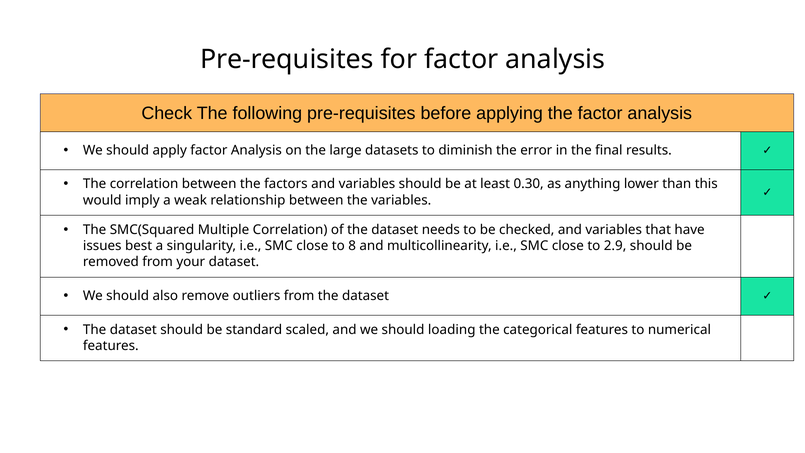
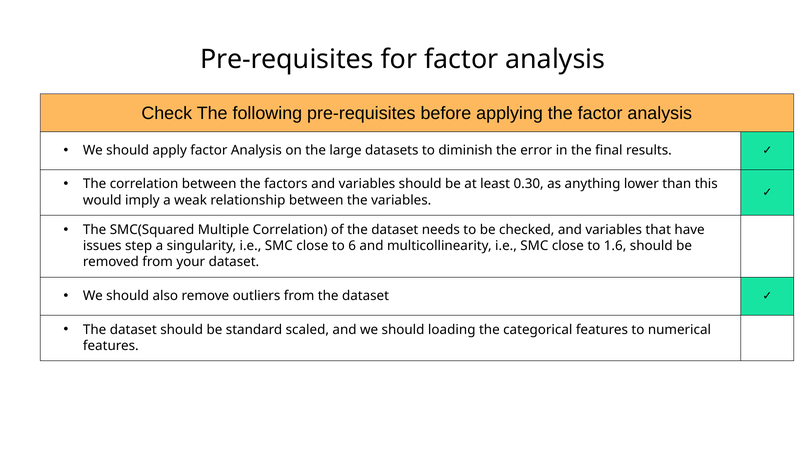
best: best -> step
8: 8 -> 6
2.9: 2.9 -> 1.6
